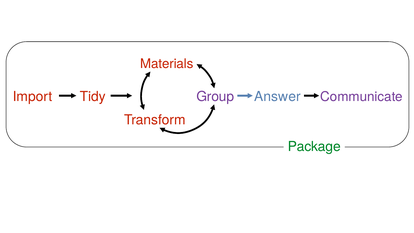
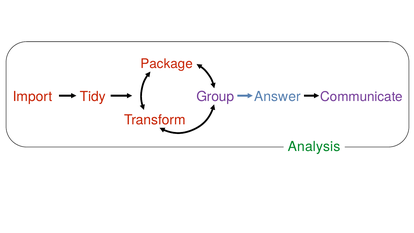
Materials: Materials -> Package
Package: Package -> Analysis
